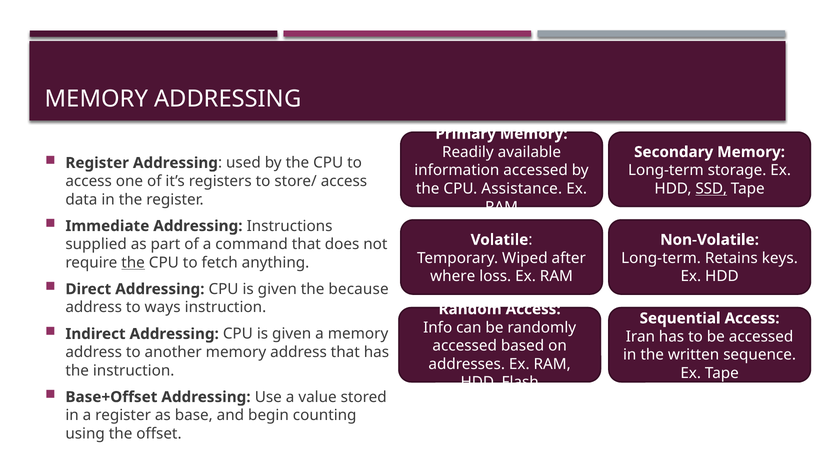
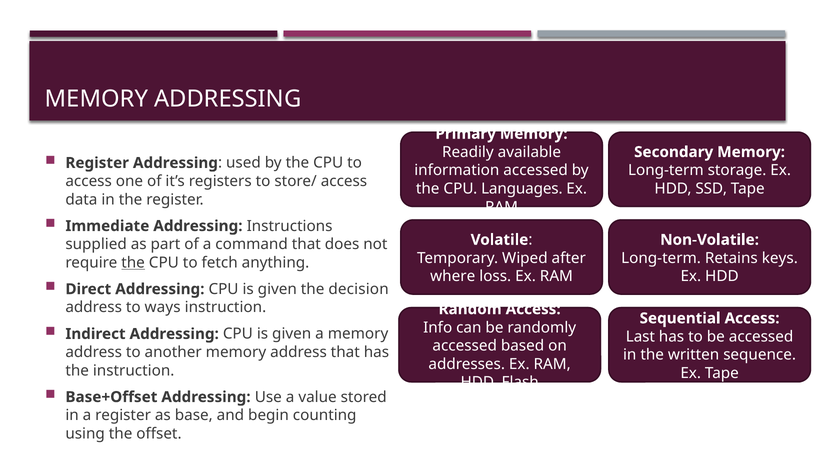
Assistance: Assistance -> Languages
SSD underline: present -> none
because: because -> decision
Iran: Iran -> Last
